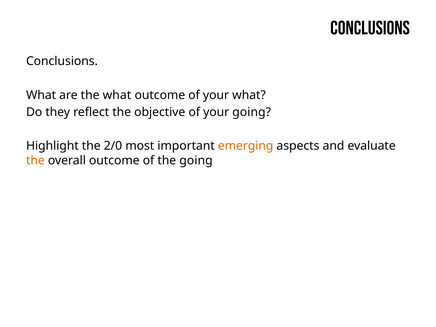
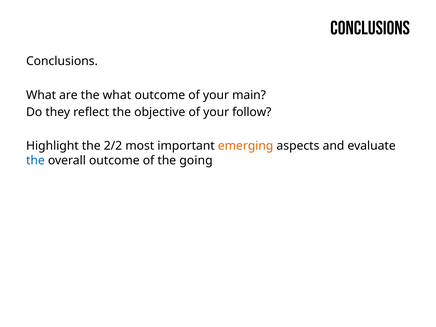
your what: what -> main
your going: going -> follow
2/0: 2/0 -> 2/2
the at (35, 160) colour: orange -> blue
